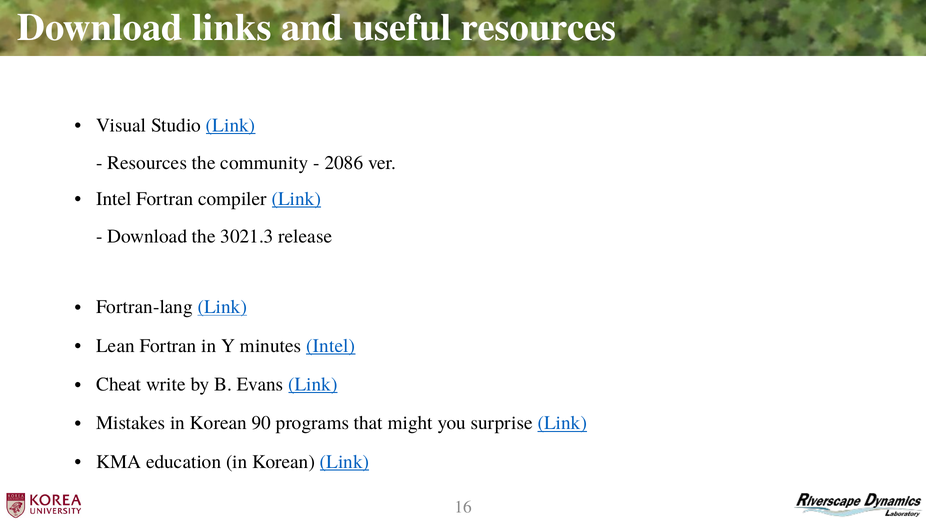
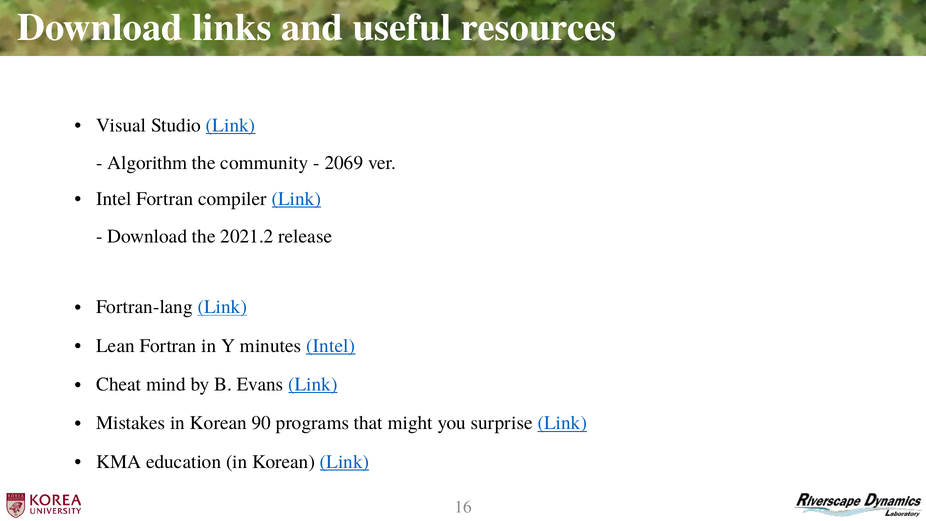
Resources at (147, 163): Resources -> Algorithm
2086: 2086 -> 2069
3021.3: 3021.3 -> 2021.2
write: write -> mind
